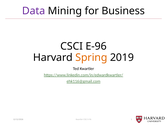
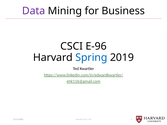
Spring colour: orange -> blue
